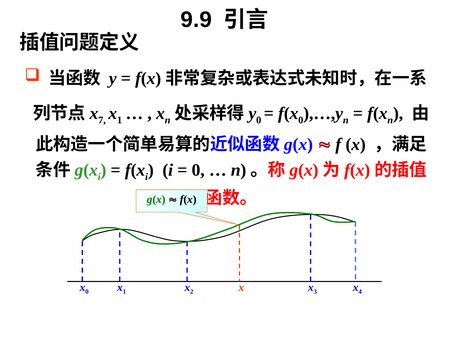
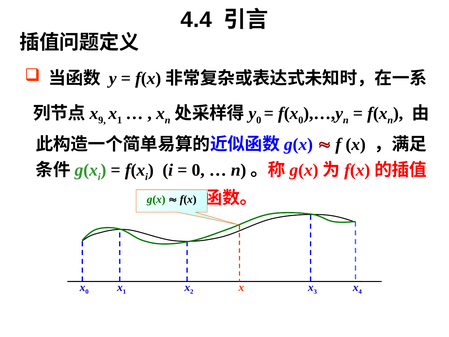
9.9: 9.9 -> 4.4
7: 7 -> 9
